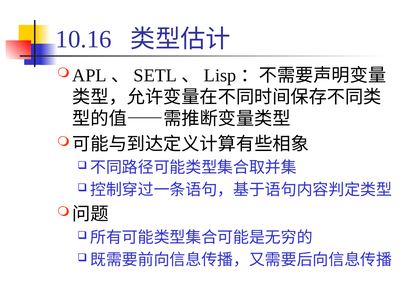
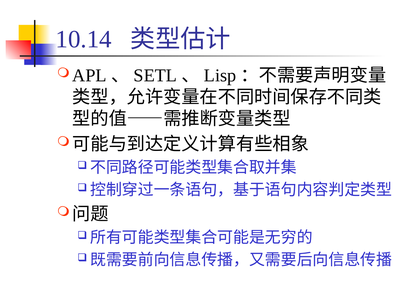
10.16: 10.16 -> 10.14
